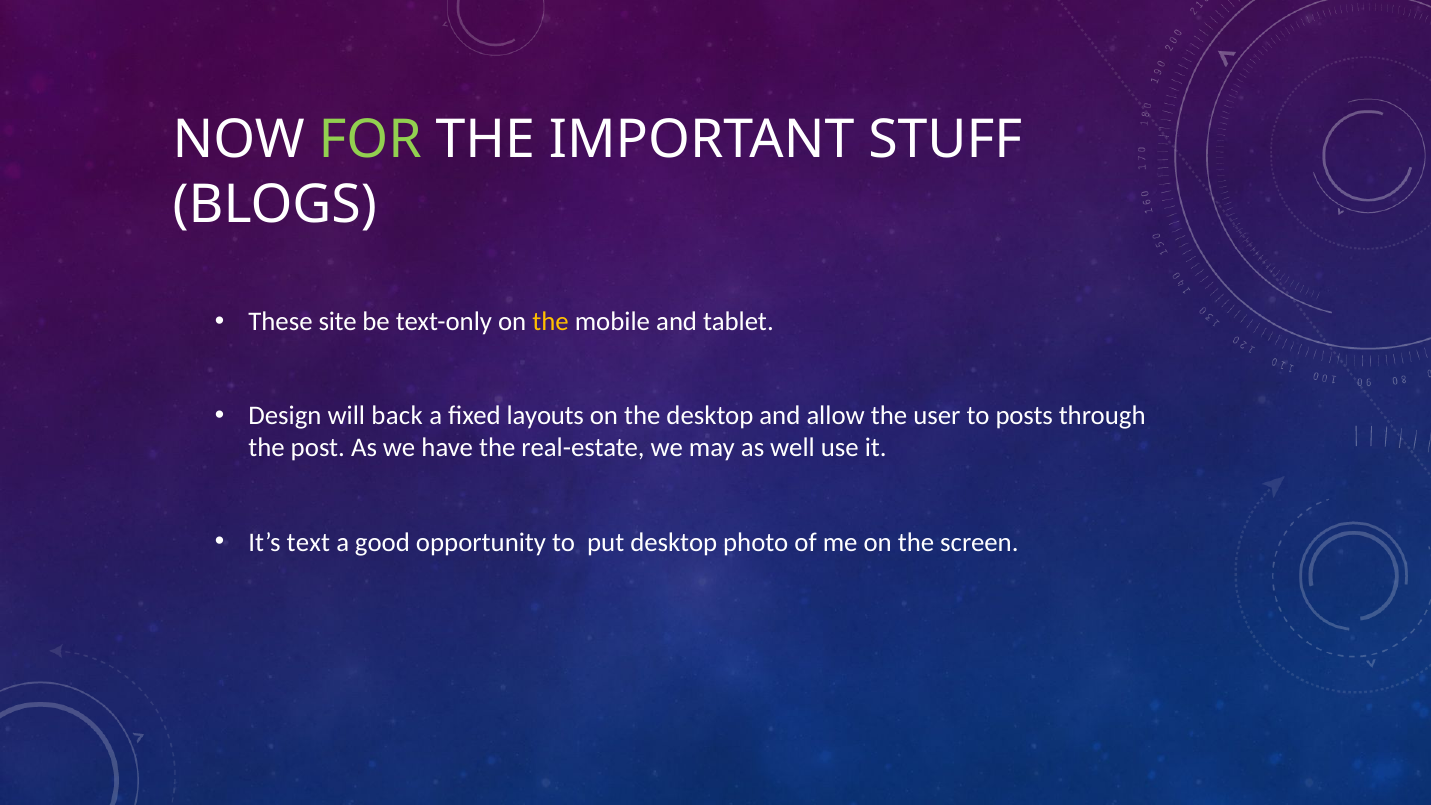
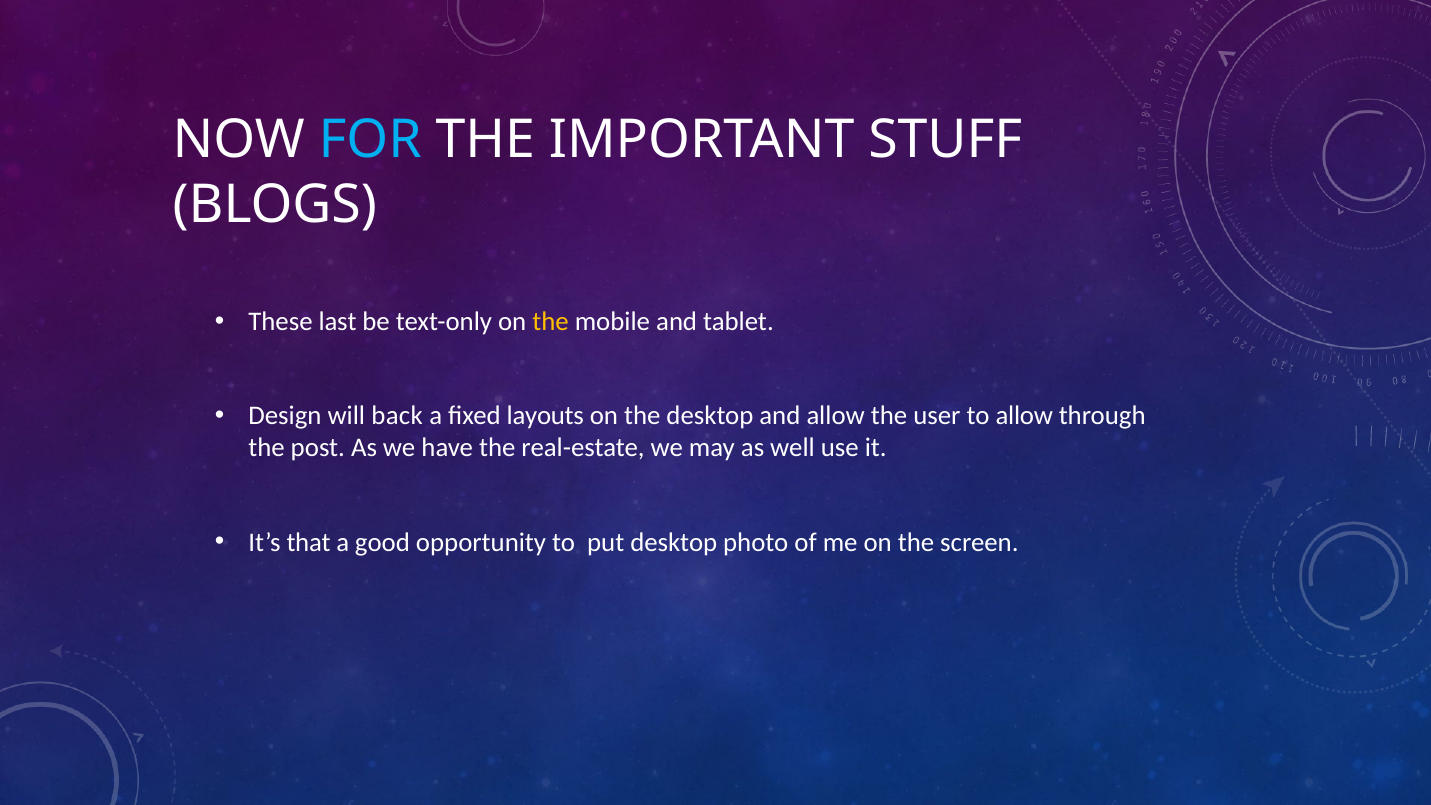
FOR colour: light green -> light blue
site: site -> last
to posts: posts -> allow
text: text -> that
